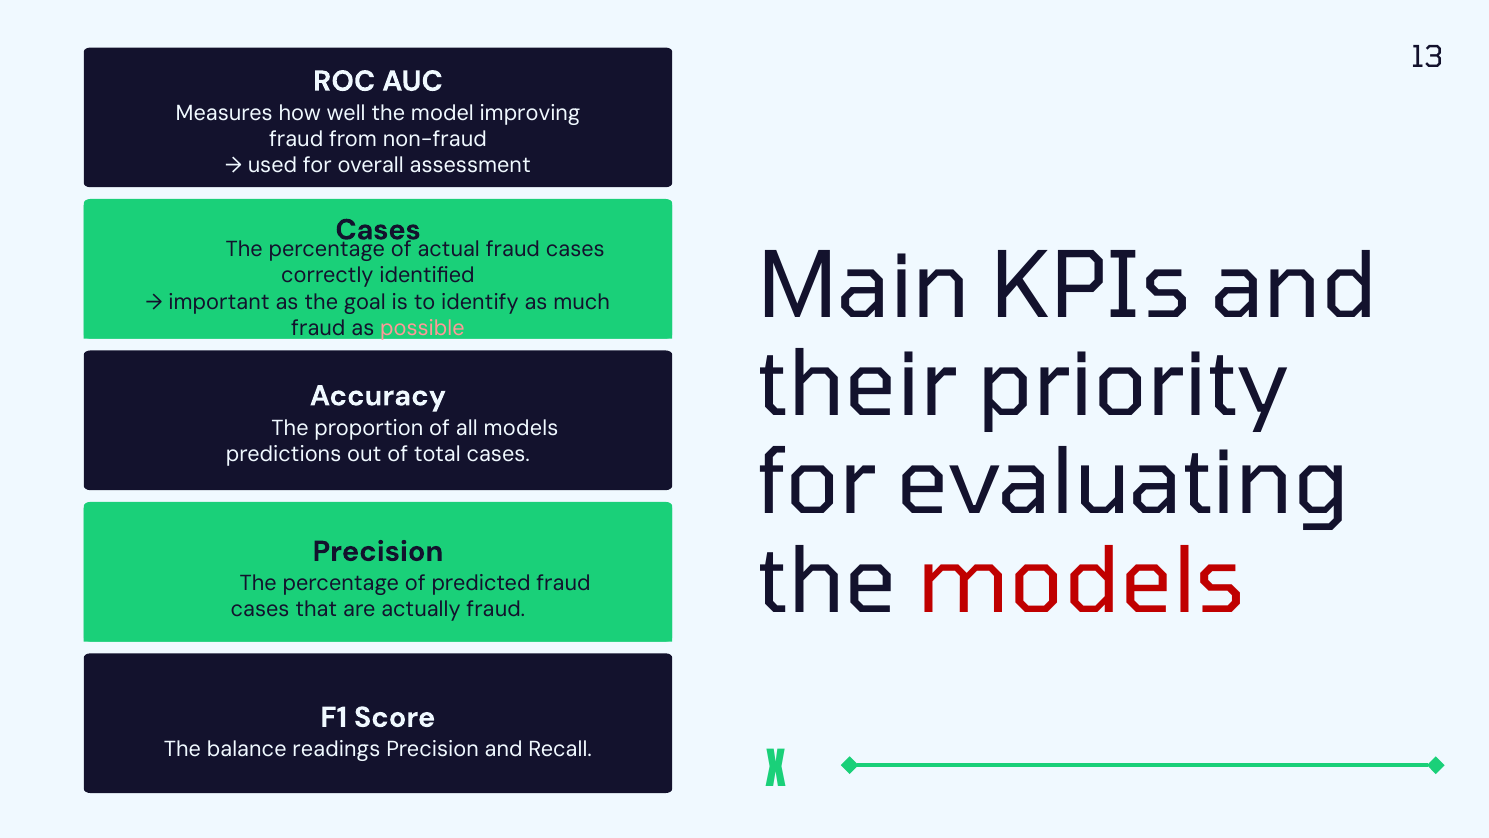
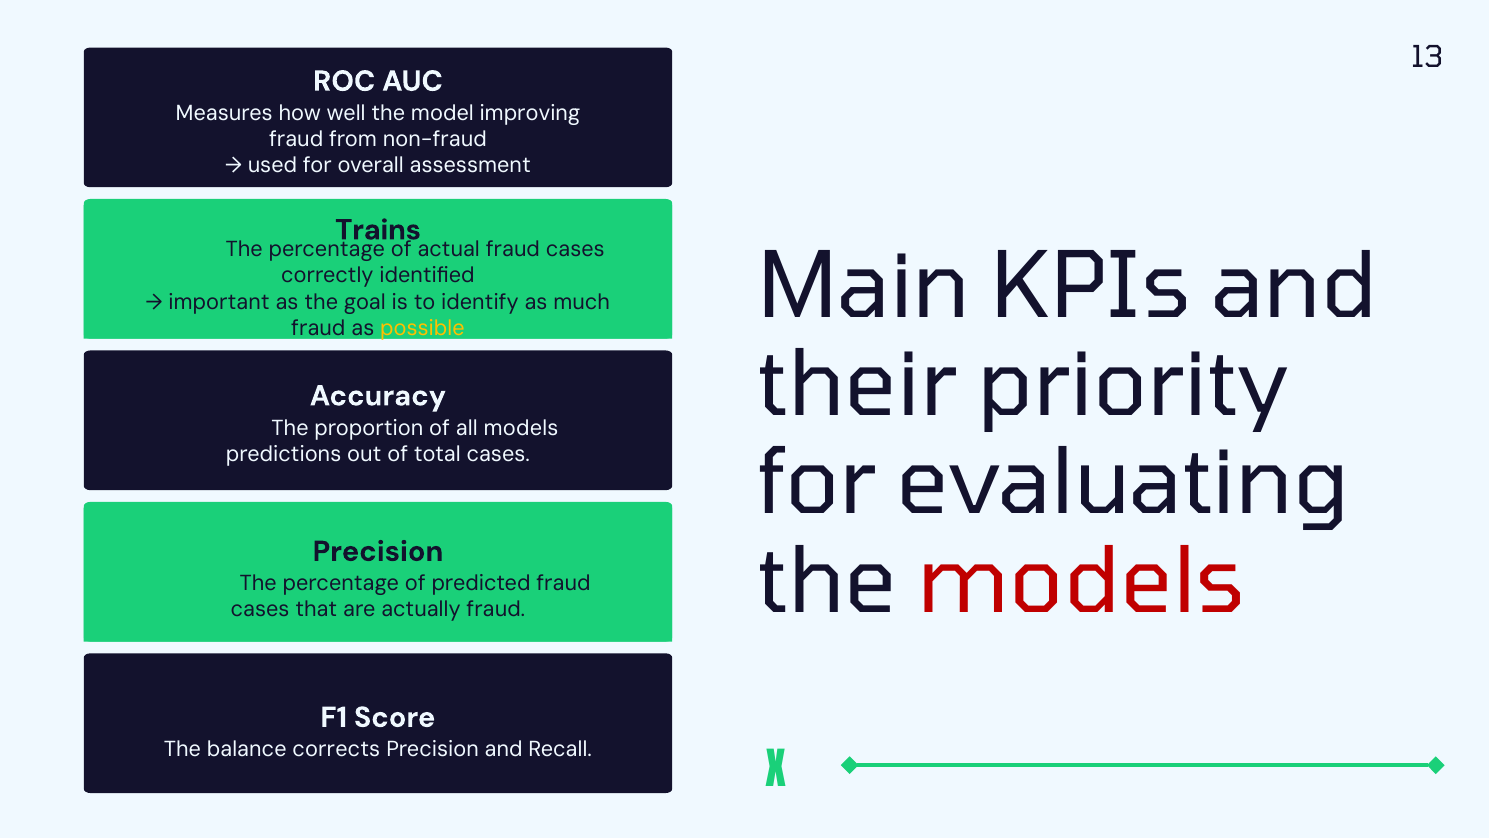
Cases at (378, 230): Cases -> Trains
possible colour: pink -> yellow
readings: readings -> corrects
